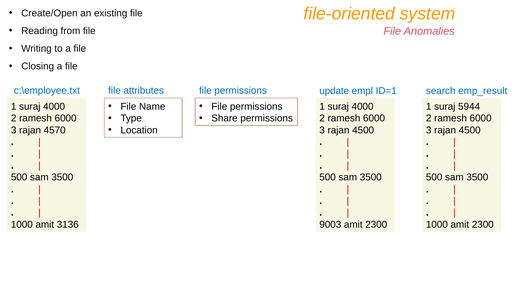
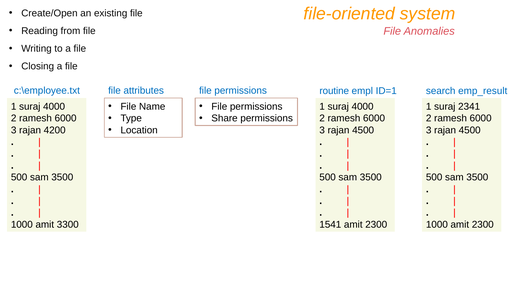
update: update -> routine
5944: 5944 -> 2341
4570: 4570 -> 4200
3136: 3136 -> 3300
9003: 9003 -> 1541
